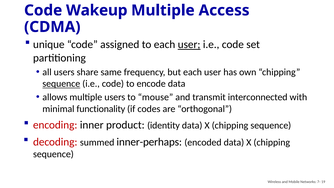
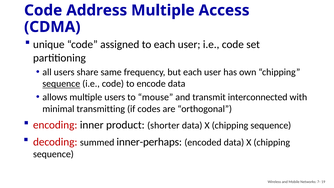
Wakeup: Wakeup -> Address
user at (189, 45) underline: present -> none
functionality: functionality -> transmitting
identity: identity -> shorter
